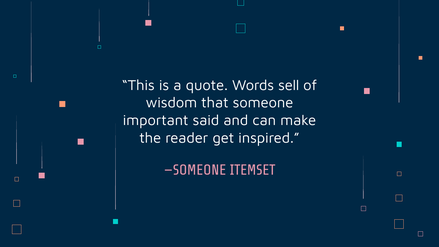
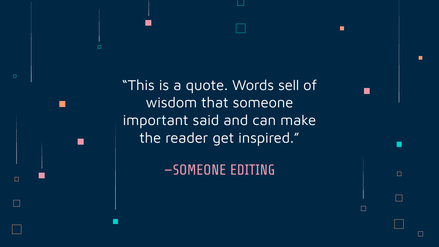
ITEMSET: ITEMSET -> EDITING
